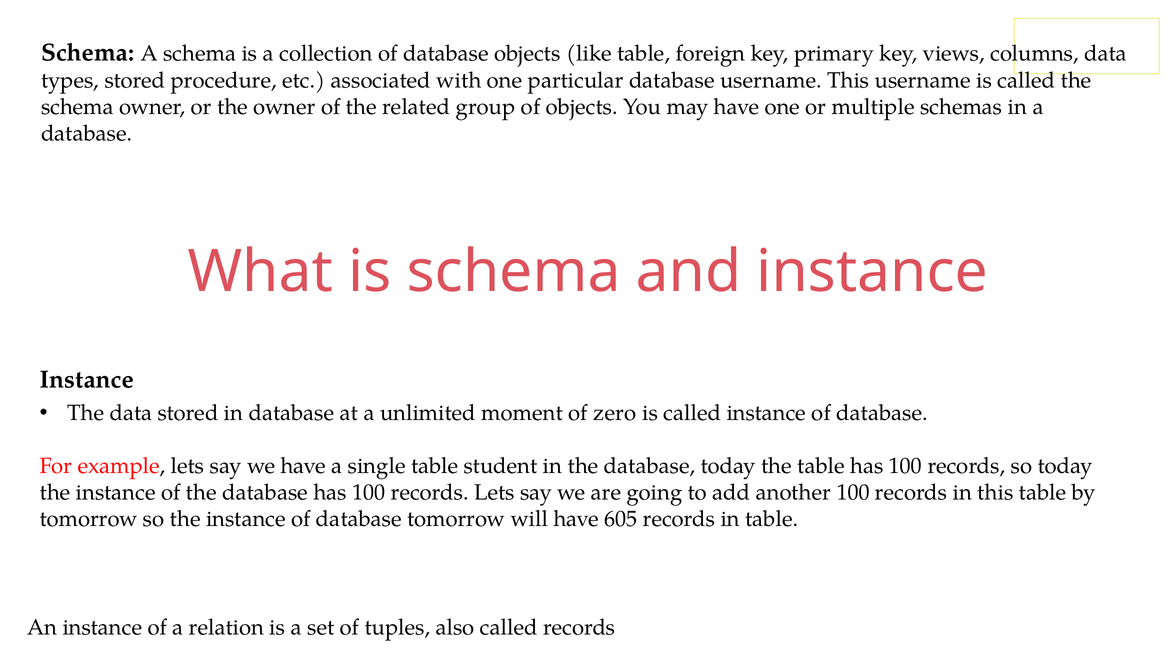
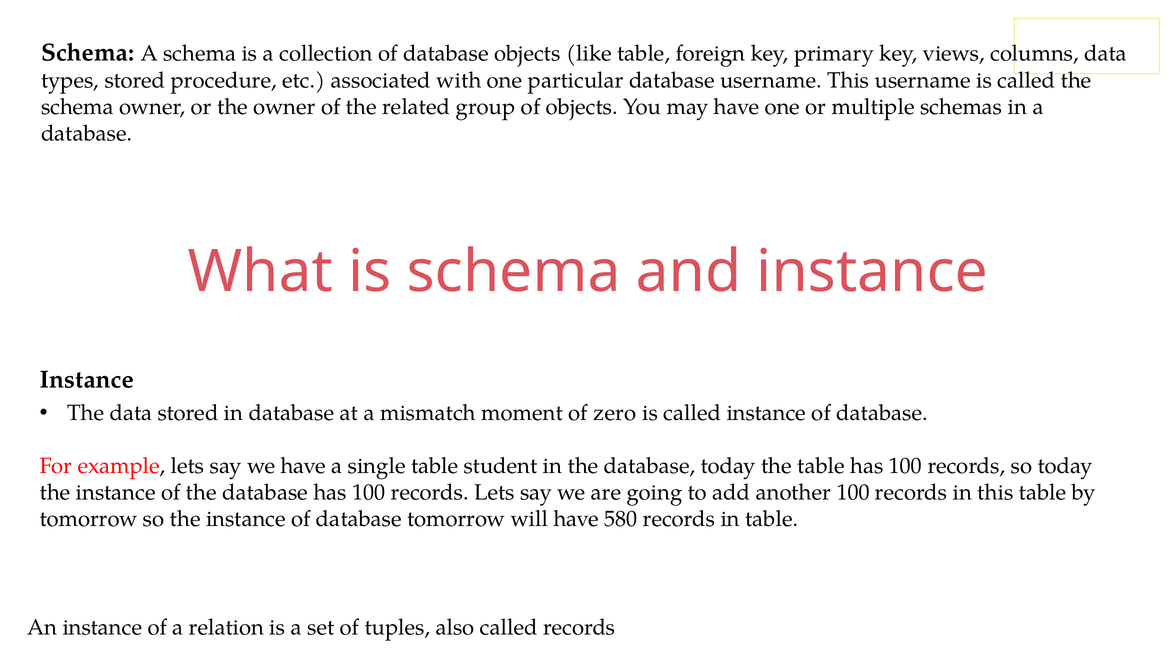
unlimited: unlimited -> mismatch
605: 605 -> 580
